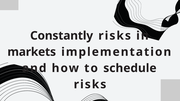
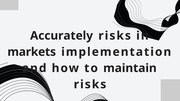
Constantly: Constantly -> Accurately
schedule: schedule -> maintain
